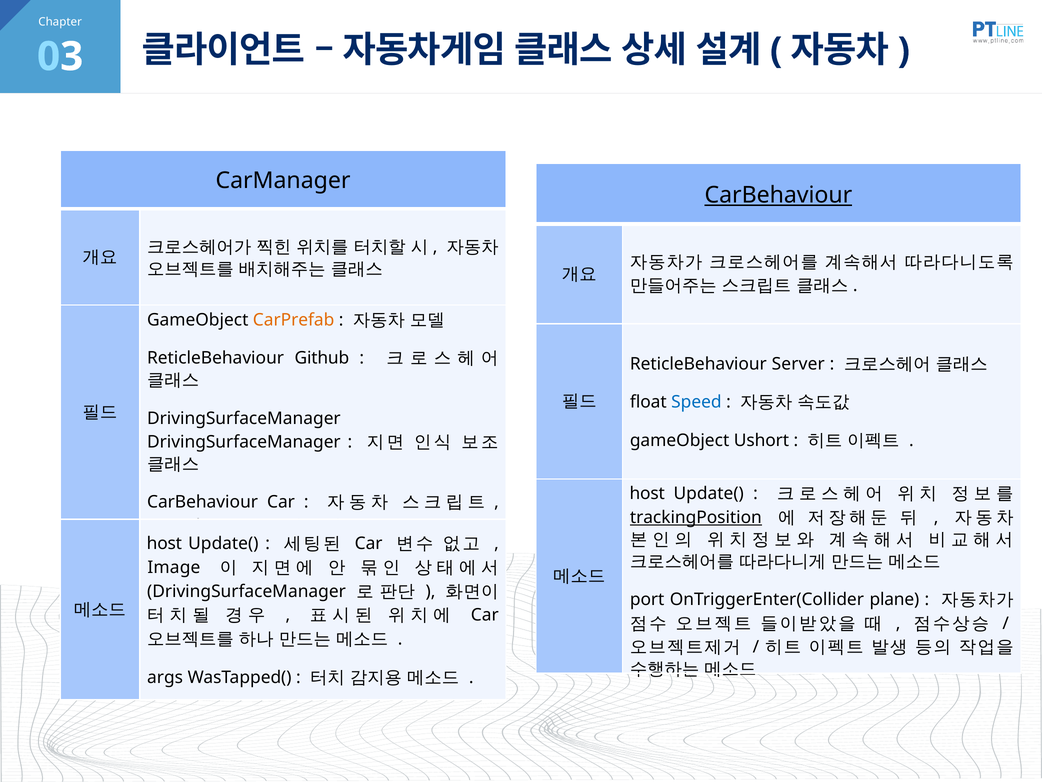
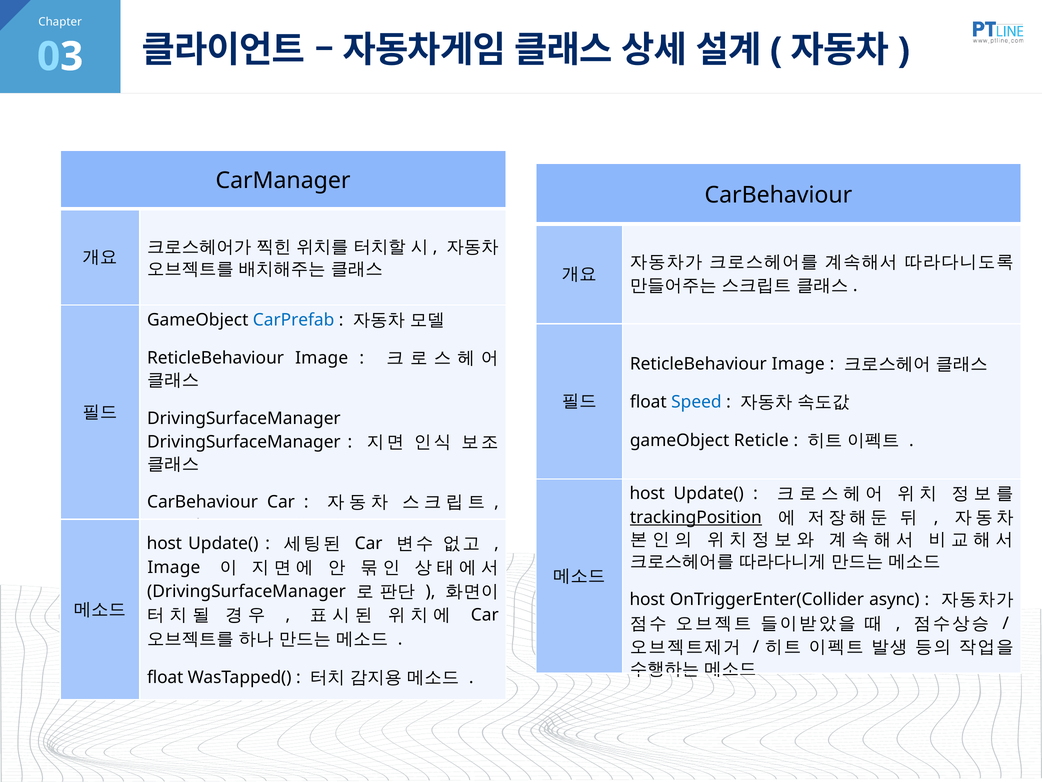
CarBehaviour at (778, 195) underline: present -> none
CarPrefab colour: orange -> blue
Github at (322, 358): Github -> Image
Server at (798, 364): Server -> Image
Ushort: Ushort -> Reticle
port at (647, 599): port -> host
plane: plane -> async
args at (165, 677): args -> float
